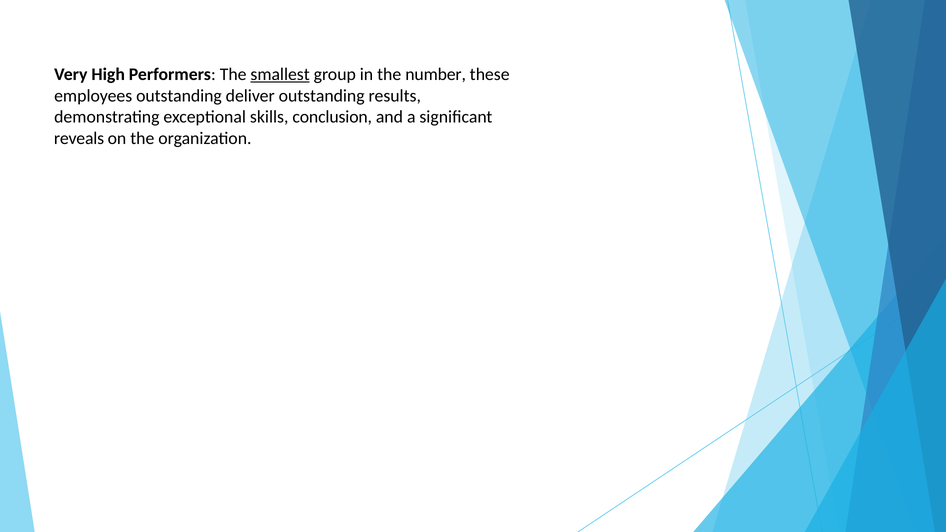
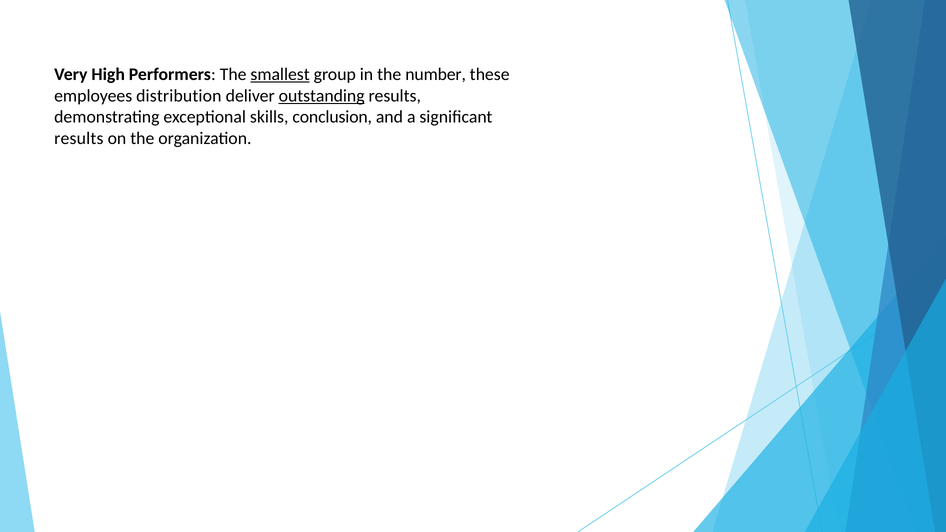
employees outstanding: outstanding -> distribution
outstanding at (322, 96) underline: none -> present
reveals at (79, 138): reveals -> results
